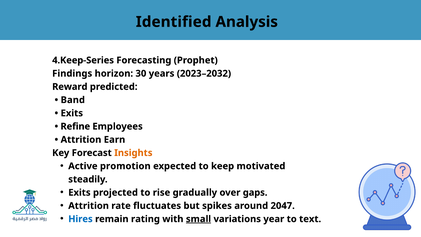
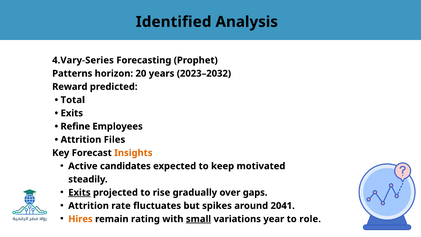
4.Keep-Series: 4.Keep-Series -> 4.Vary-Series
Findings: Findings -> Patterns
30: 30 -> 20
Band: Band -> Total
Earn: Earn -> Files
promotion: promotion -> candidates
Exits at (79, 192) underline: none -> present
2047: 2047 -> 2041
Hires colour: blue -> orange
text: text -> role
